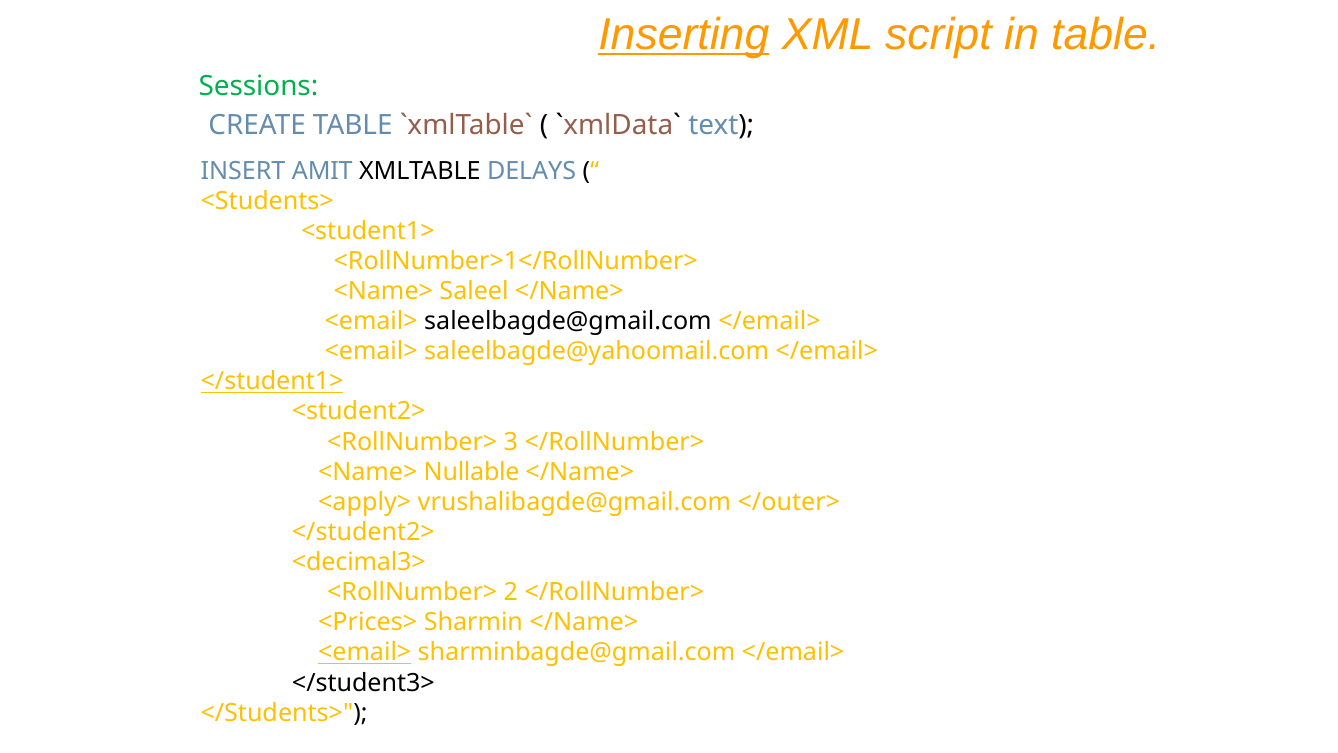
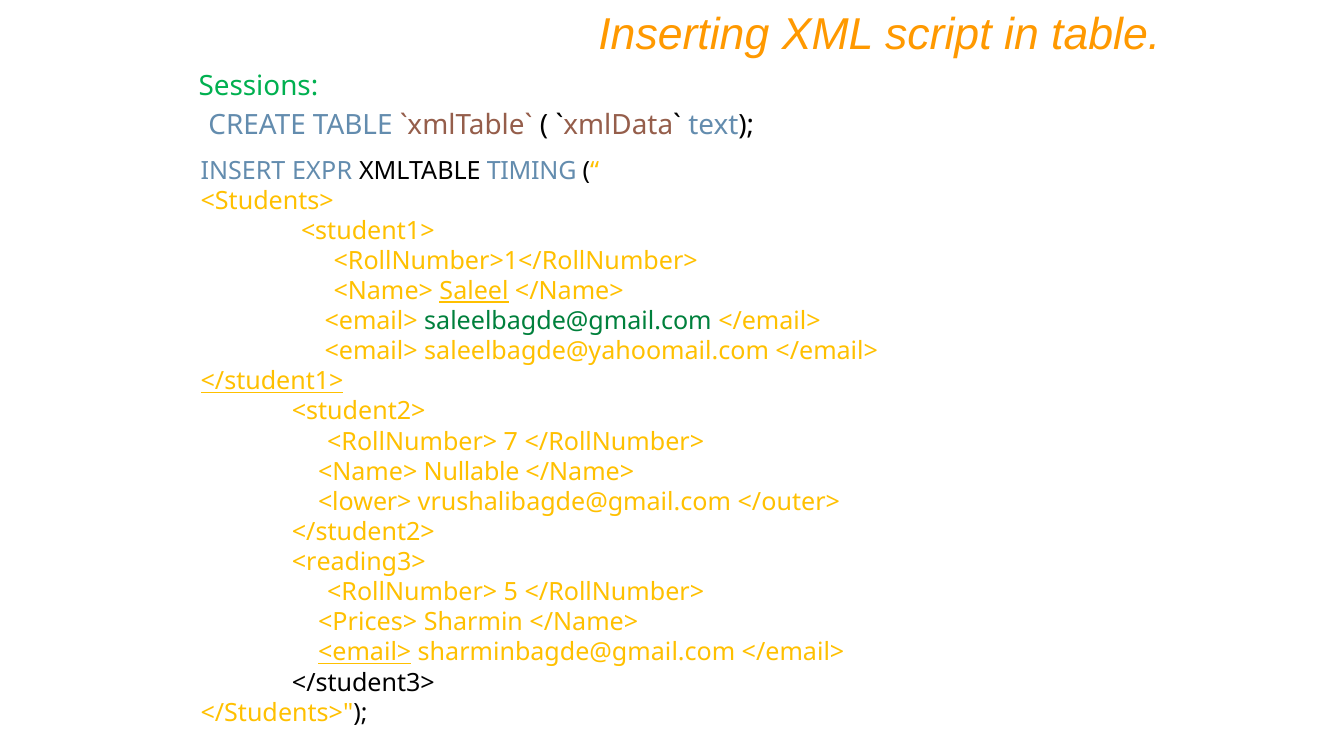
Inserting underline: present -> none
AMIT: AMIT -> EXPR
DELAYS: DELAYS -> TIMING
Saleel underline: none -> present
saleelbagde@gmail.com colour: black -> green
3: 3 -> 7
<apply>: <apply> -> <lower>
<decimal3>: <decimal3> -> <reading3>
2: 2 -> 5
